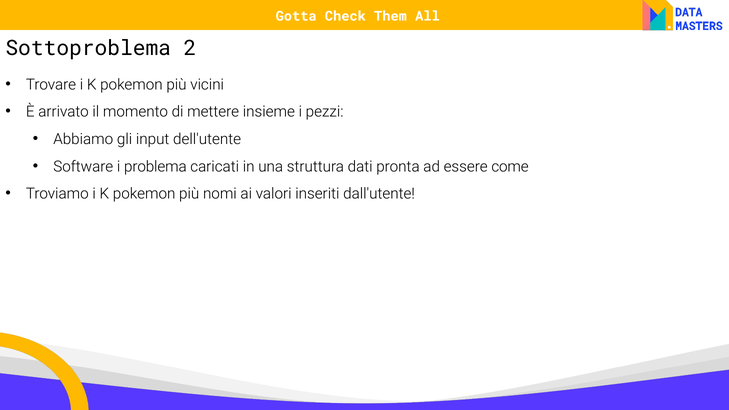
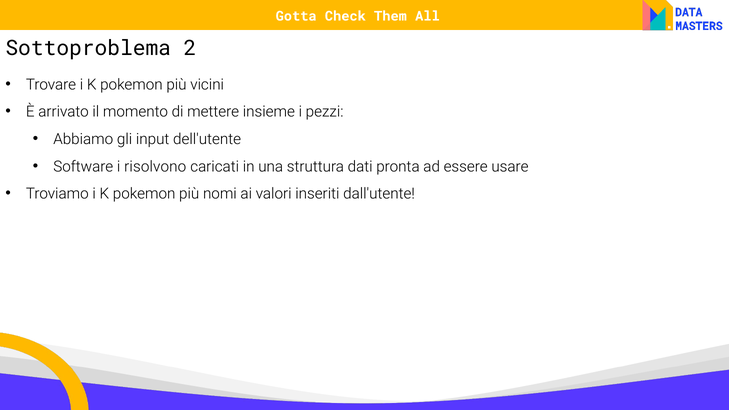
problema: problema -> risolvono
come: come -> usare
